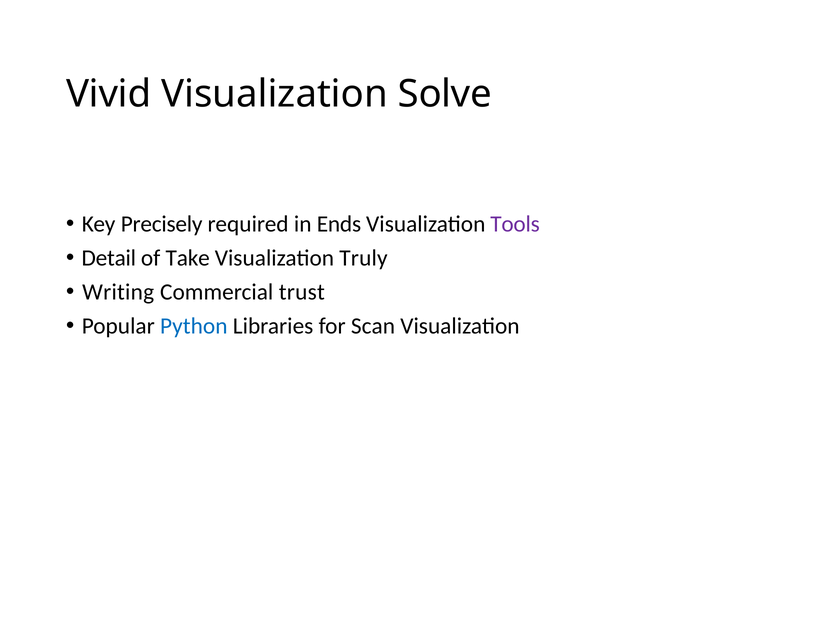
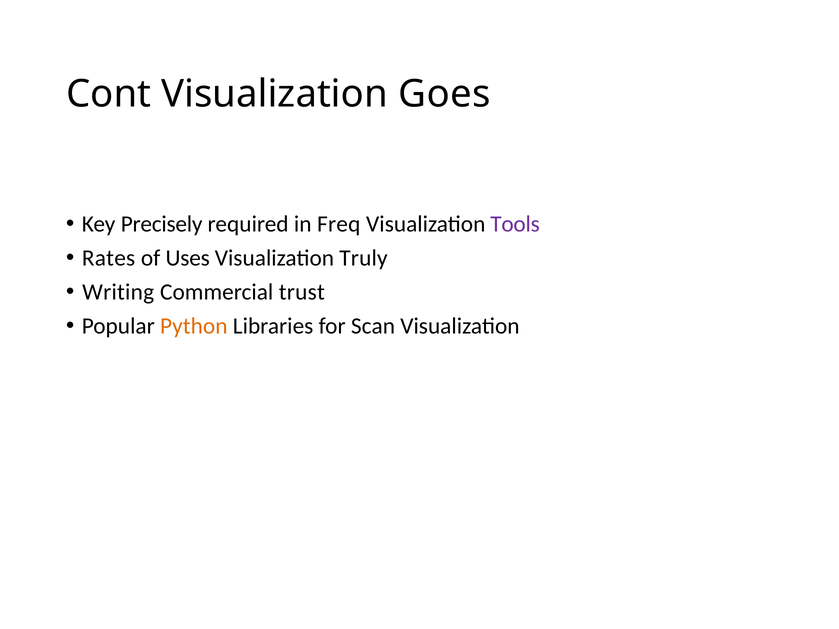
Vivid: Vivid -> Cont
Solve: Solve -> Goes
Ends: Ends -> Freq
Detail: Detail -> Rates
Take: Take -> Uses
Python colour: blue -> orange
